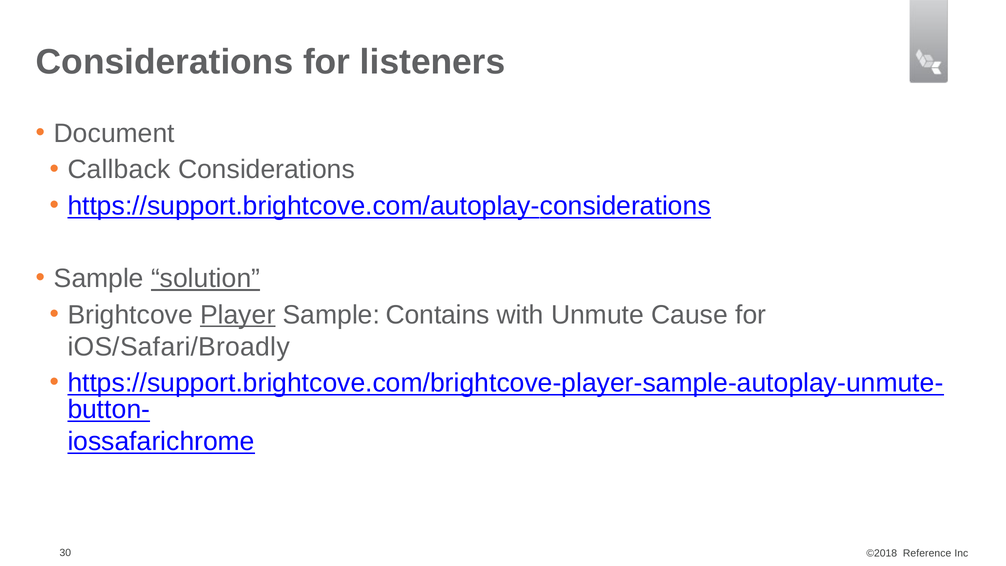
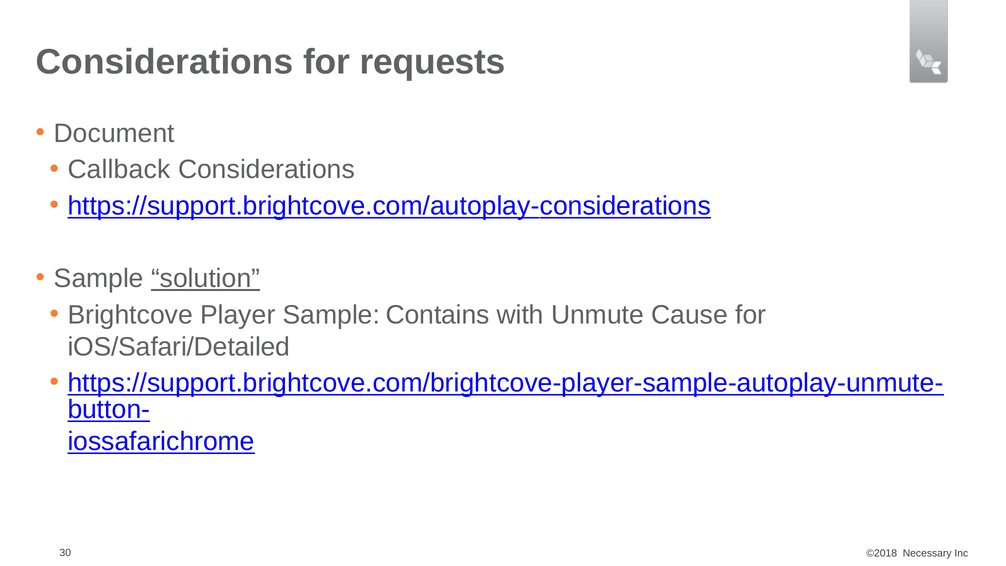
listeners: listeners -> requests
Player underline: present -> none
iOS/Safari/Broadly: iOS/Safari/Broadly -> iOS/Safari/Detailed
Reference: Reference -> Necessary
